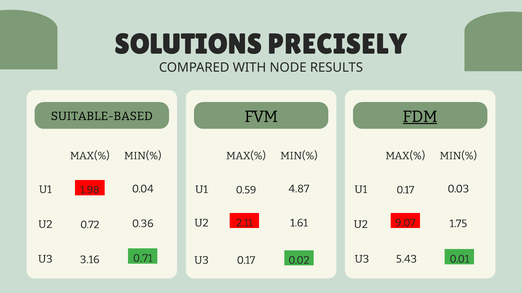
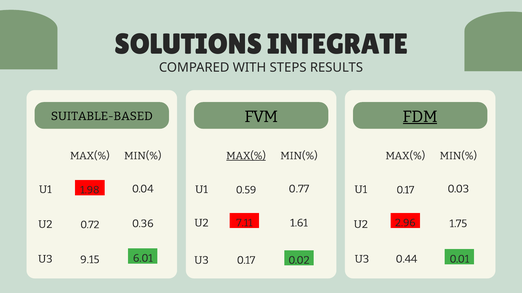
PRECISELY: PRECISELY -> INTEGRATE
NODE: NODE -> STEPS
MAX(% at (246, 156) underline: none -> present
4.87: 4.87 -> 0.77
2.11: 2.11 -> 7.11
9.07: 9.07 -> 2.96
0.71: 0.71 -> 6.01
5.43: 5.43 -> 0.44
3.16: 3.16 -> 9.15
